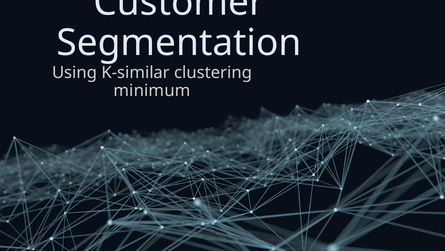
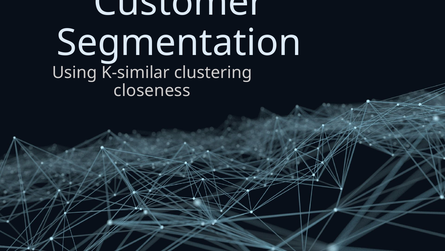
minimum: minimum -> closeness
